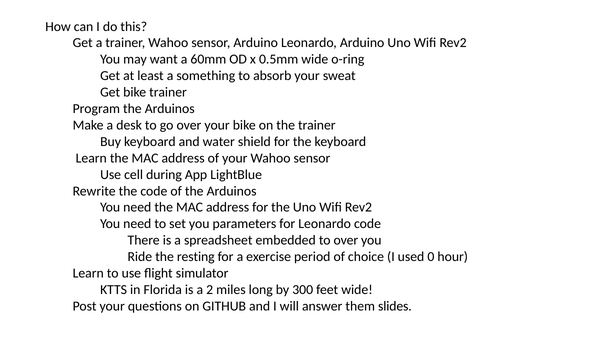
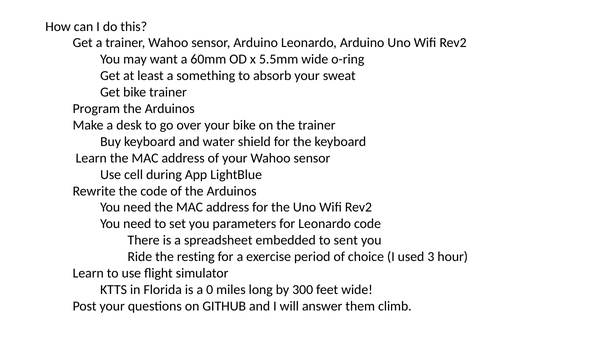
0.5mm: 0.5mm -> 5.5mm
to over: over -> sent
0: 0 -> 3
2: 2 -> 0
slides: slides -> climb
